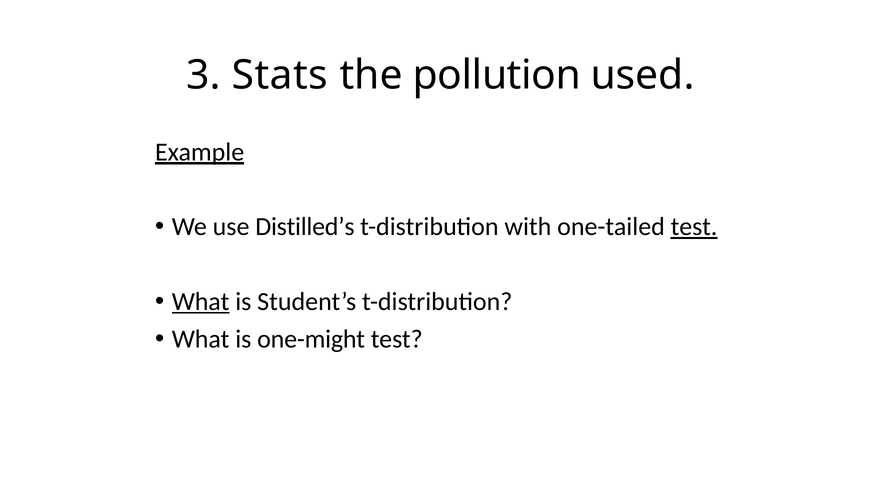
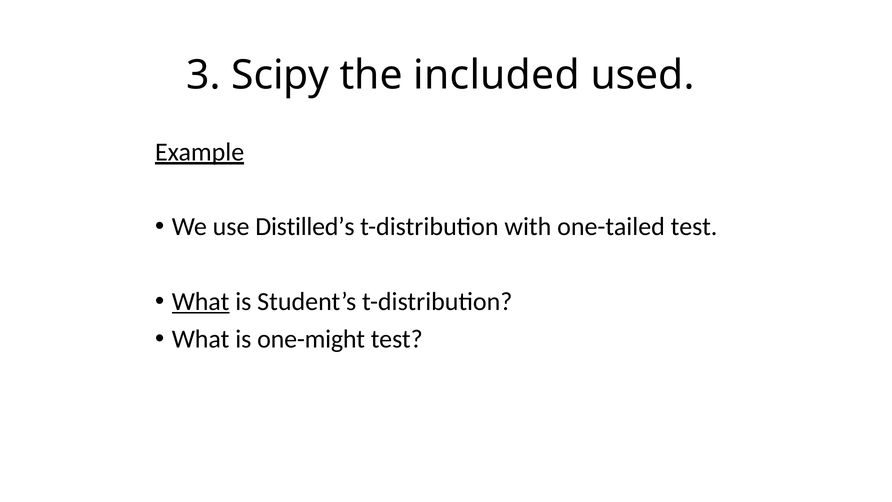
Stats: Stats -> Scipy
pollution: pollution -> included
test at (694, 227) underline: present -> none
